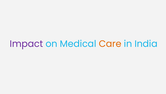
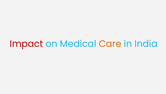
Impact colour: purple -> red
